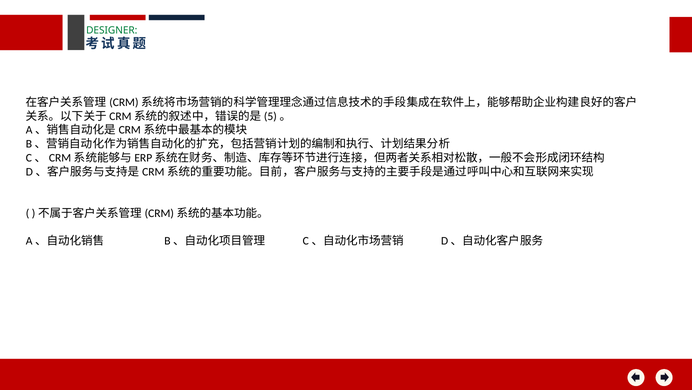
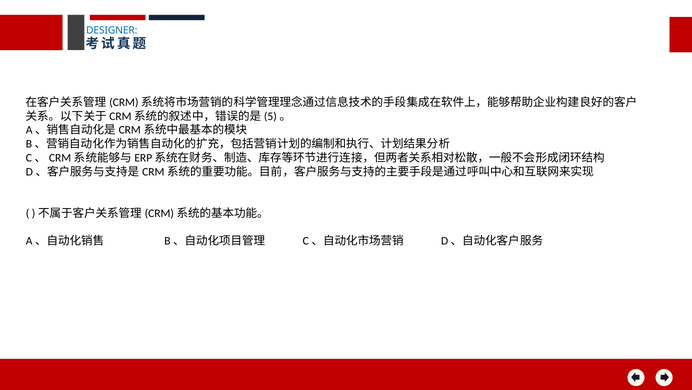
DESIGNER colour: green -> blue
